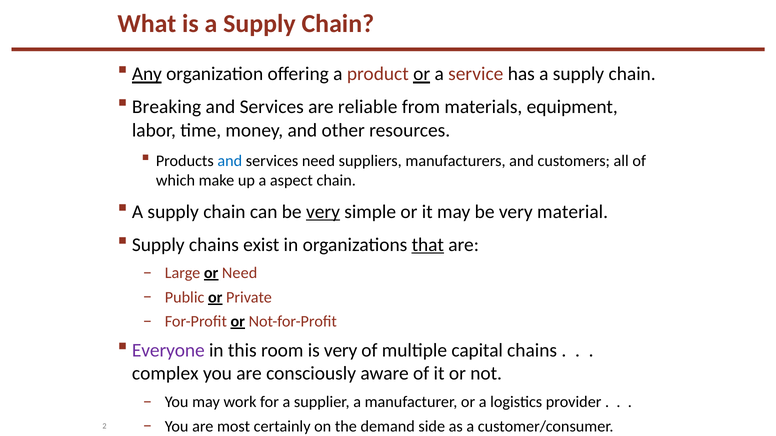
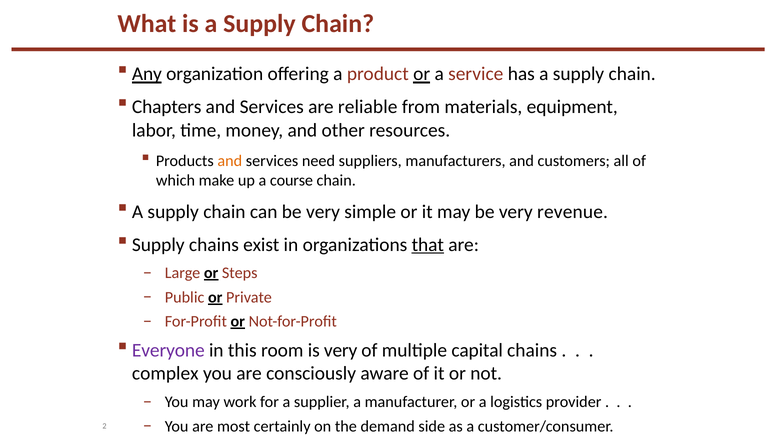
Breaking: Breaking -> Chapters
and at (230, 161) colour: blue -> orange
aspect: aspect -> course
very at (323, 212) underline: present -> none
material: material -> revenue
or Need: Need -> Steps
